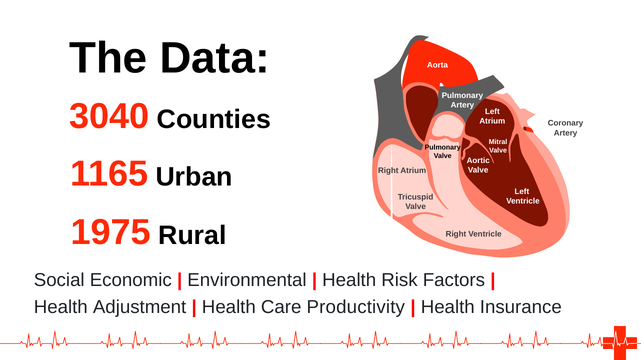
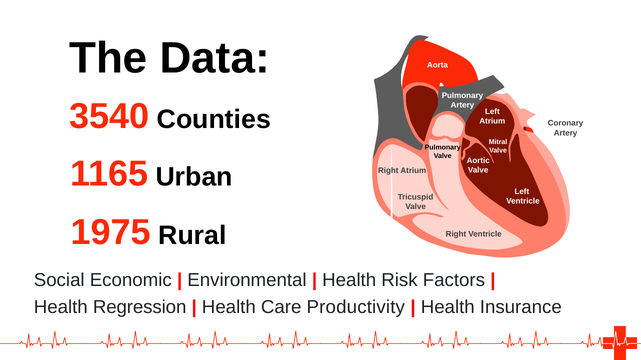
3040: 3040 -> 3540
Adjustment: Adjustment -> Regression
